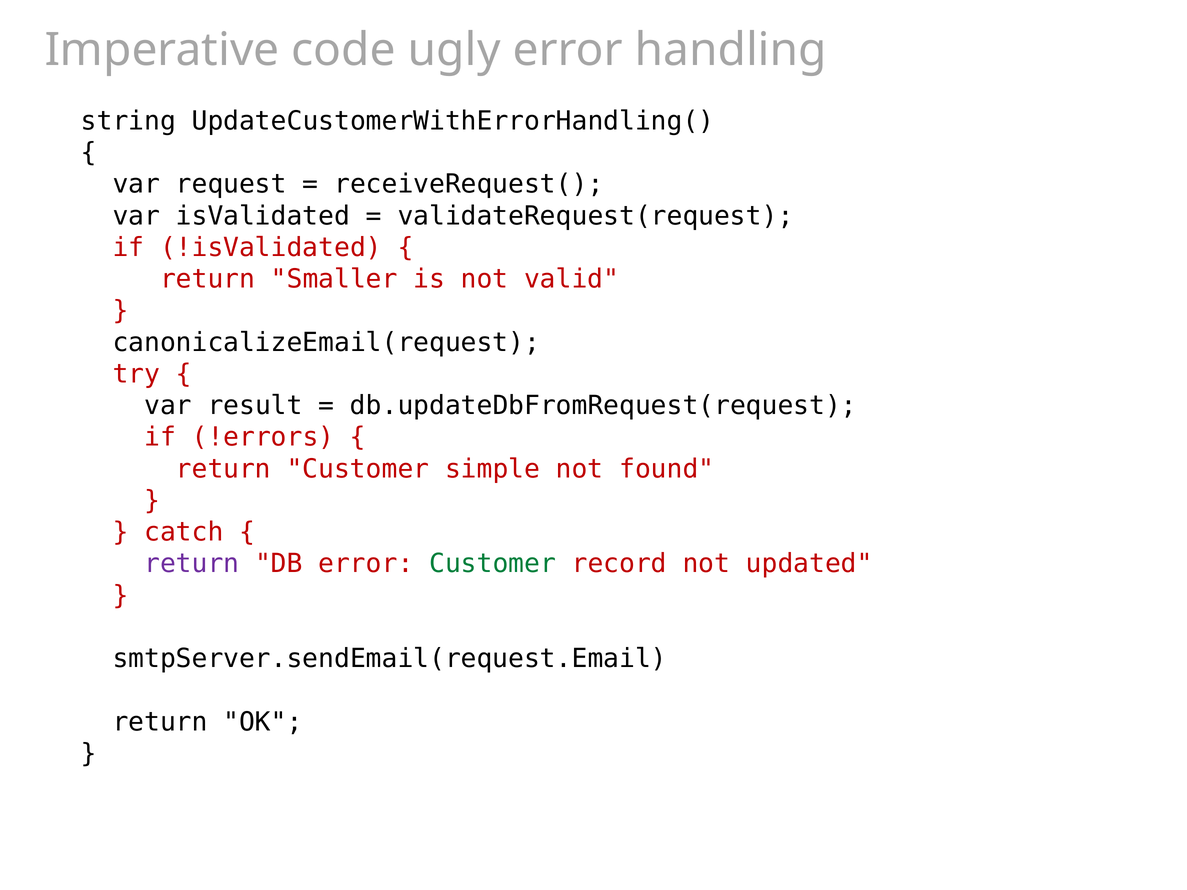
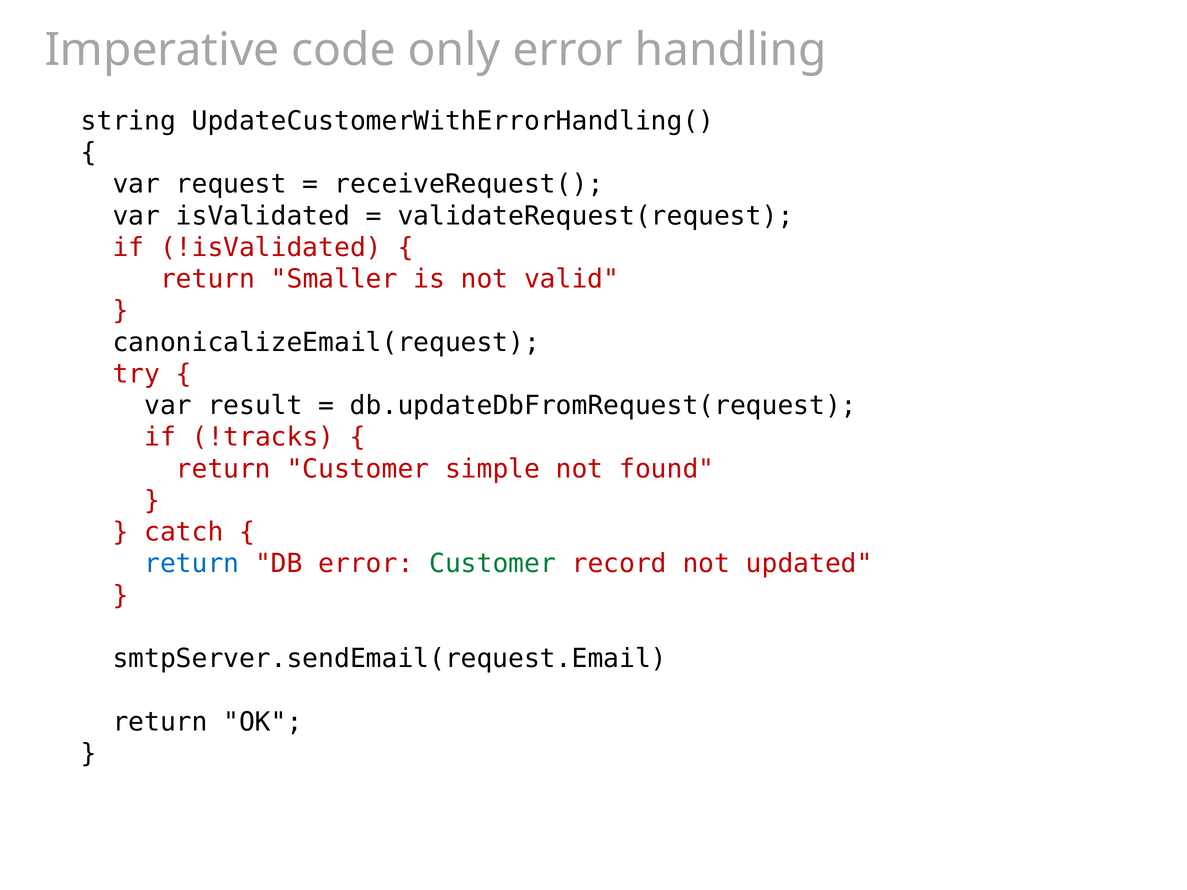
ugly: ugly -> only
!errors: !errors -> !tracks
return at (192, 564) colour: purple -> blue
